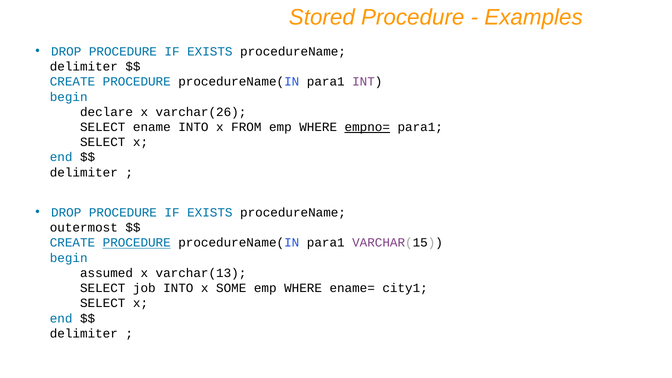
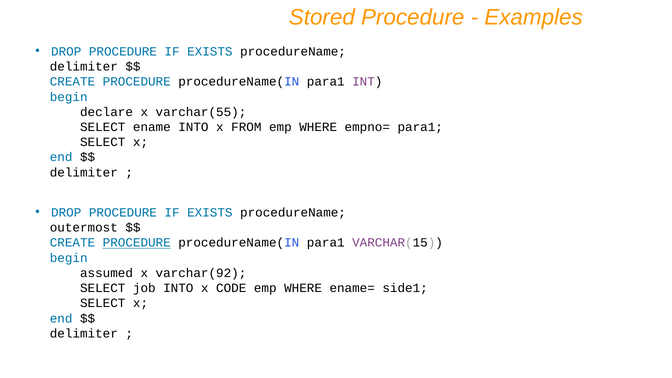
varchar(26: varchar(26 -> varchar(55
empno= underline: present -> none
varchar(13: varchar(13 -> varchar(92
SOME: SOME -> CODE
city1: city1 -> side1
